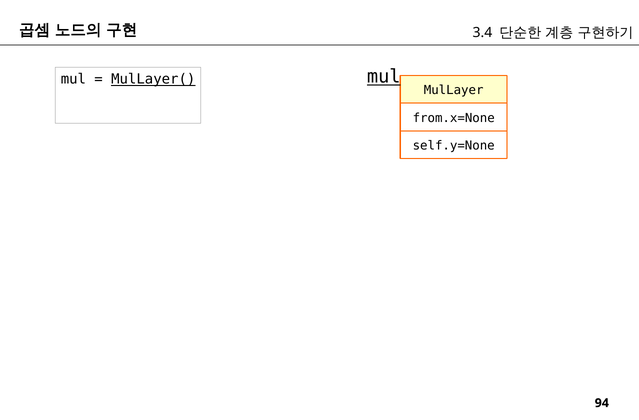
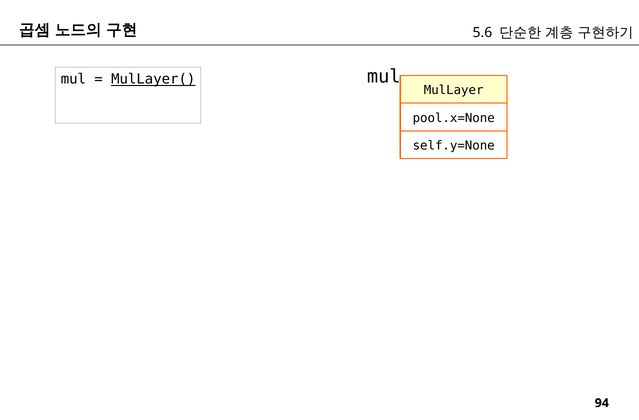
3.4: 3.4 -> 5.6
mul at (384, 77) underline: present -> none
from.x=None: from.x=None -> pool.x=None
